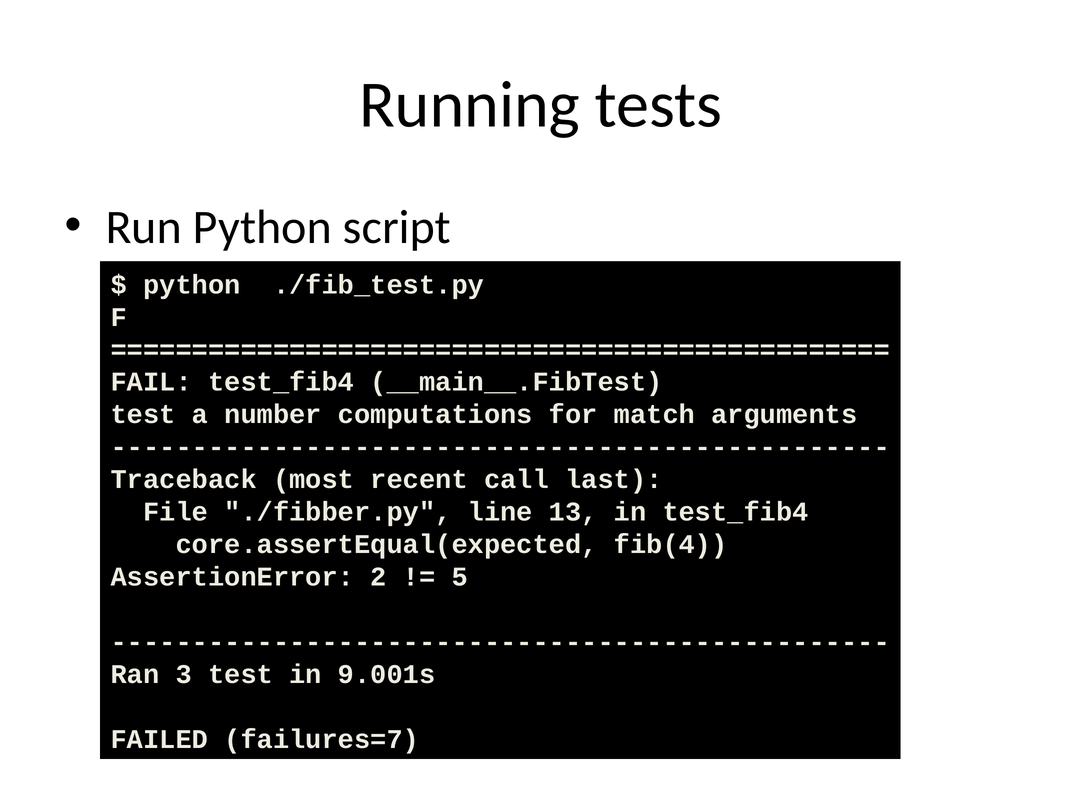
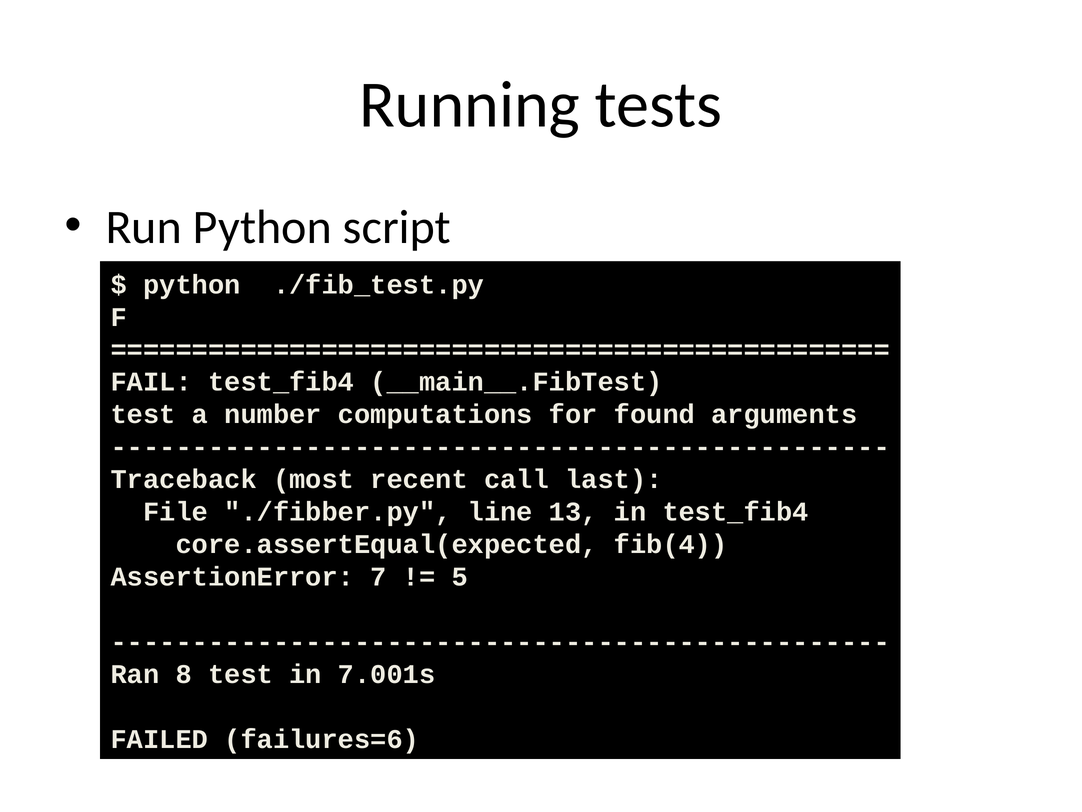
match: match -> found
2: 2 -> 7
3: 3 -> 8
9.001s: 9.001s -> 7.001s
failures=7: failures=7 -> failures=6
